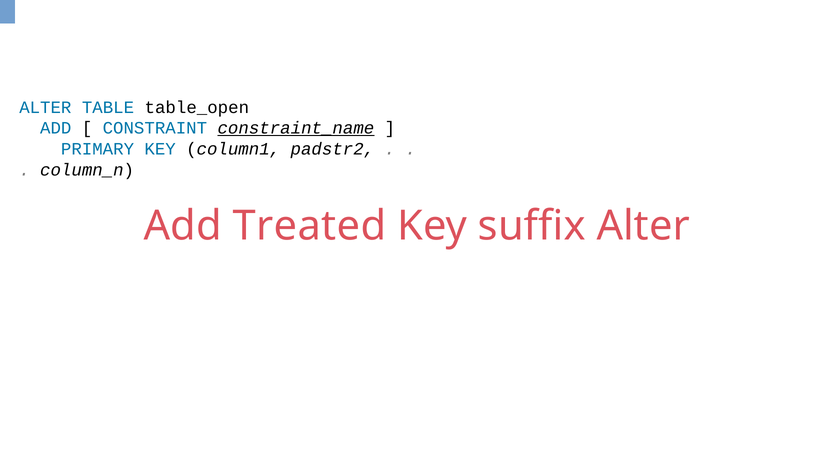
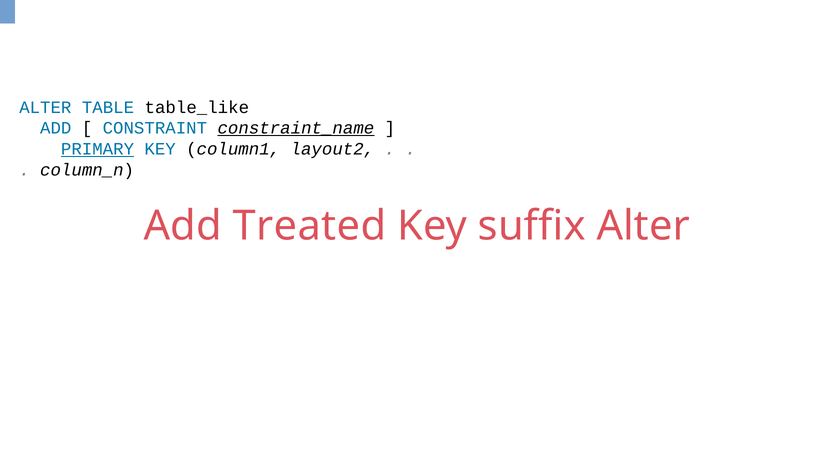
table_open: table_open -> table_like
PRIMARY underline: none -> present
padstr2: padstr2 -> layout2
